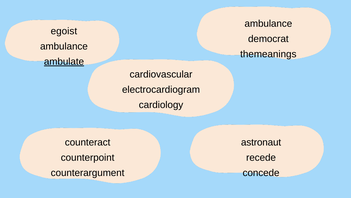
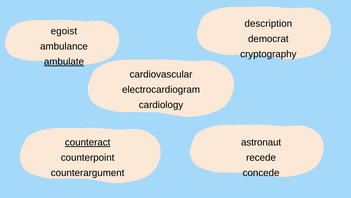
ambulance at (268, 24): ambulance -> description
themeanings: themeanings -> cryptography
counteract underline: none -> present
